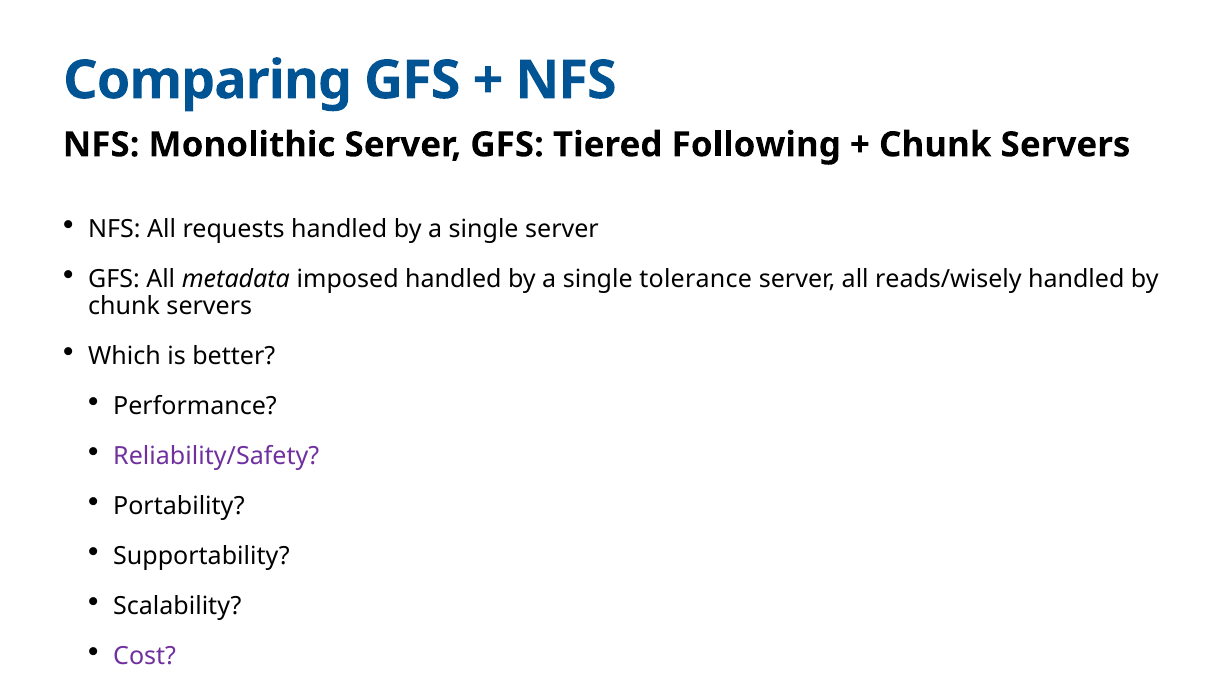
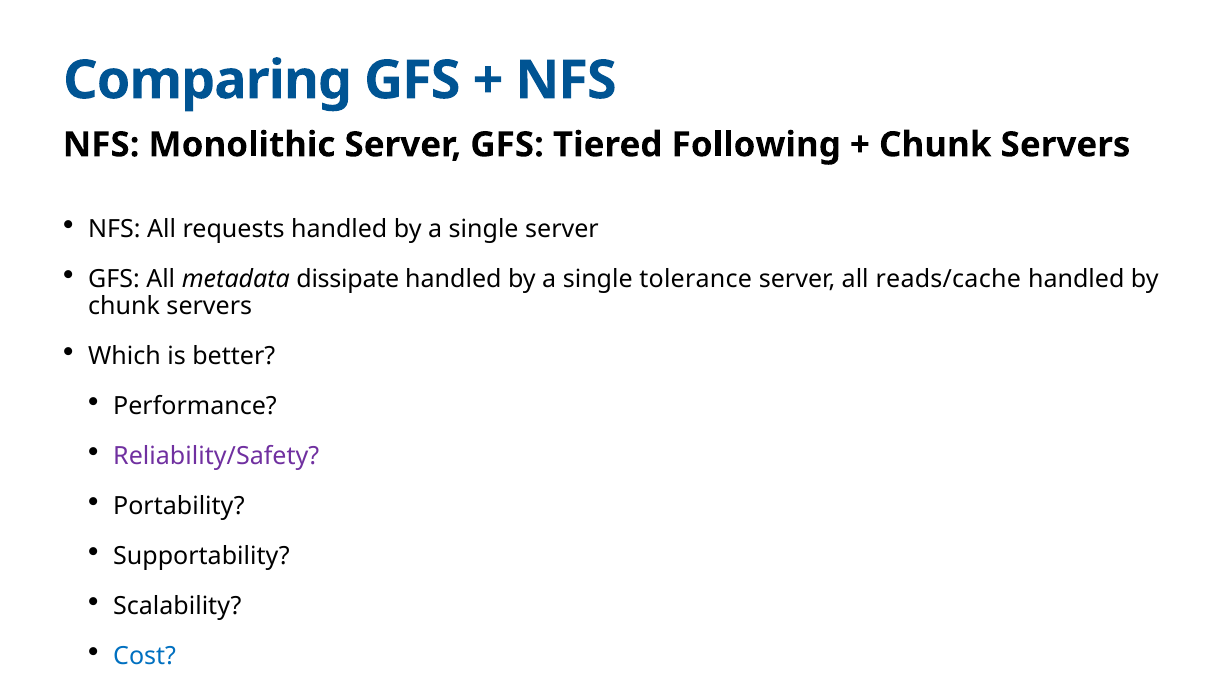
imposed: imposed -> dissipate
reads/wisely: reads/wisely -> reads/cache
Cost colour: purple -> blue
